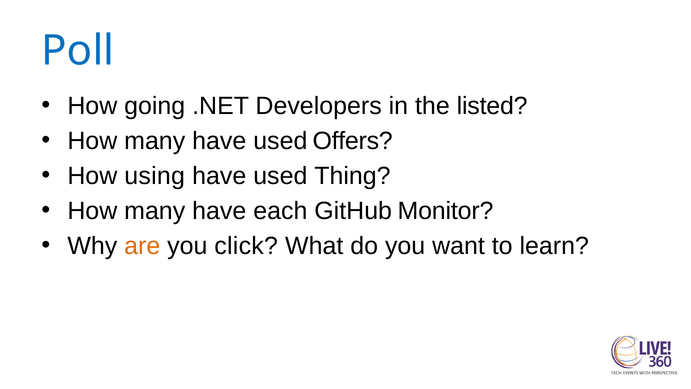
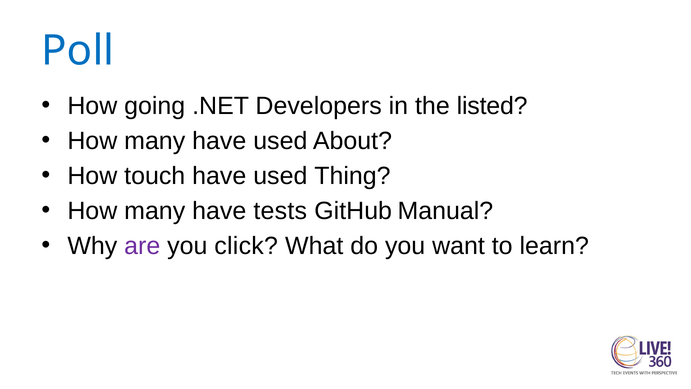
Offers: Offers -> About
using: using -> touch
each: each -> tests
Monitor: Monitor -> Manual
are colour: orange -> purple
